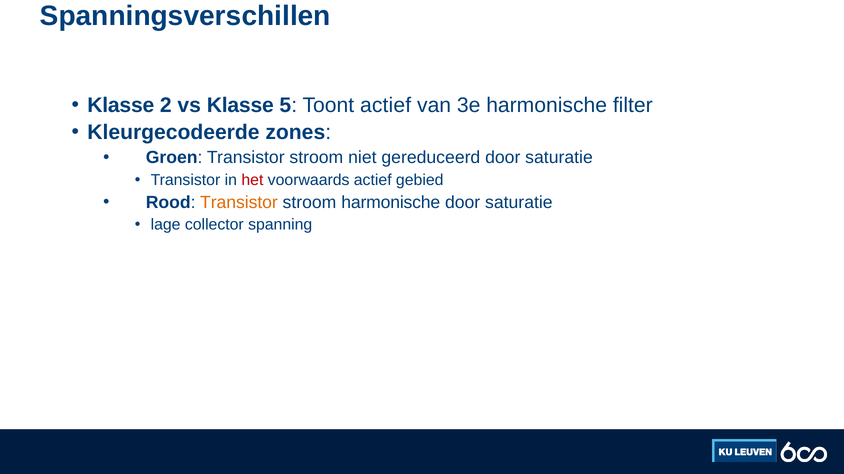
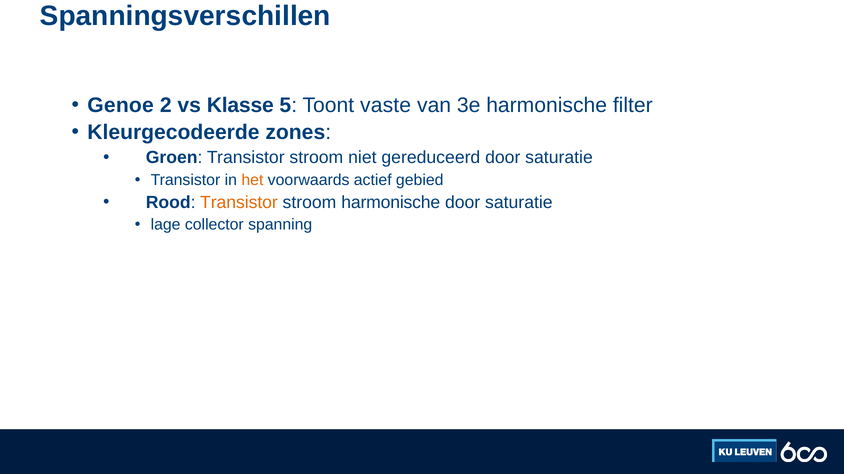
Klasse at (121, 105): Klasse -> Genoe
Toont actief: actief -> vaste
het colour: red -> orange
